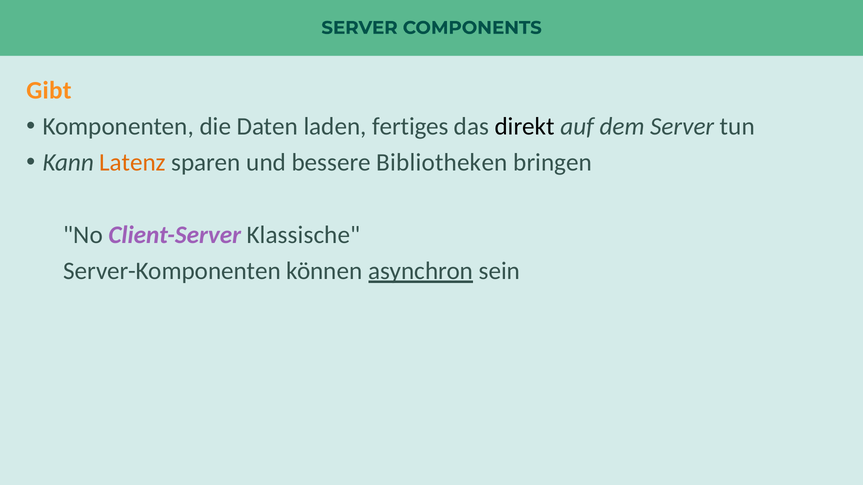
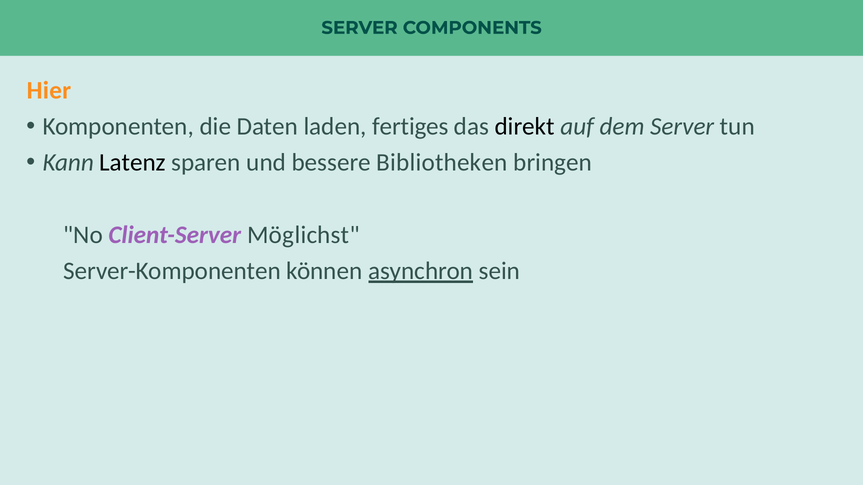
Gibt: Gibt -> Hier
Latenz colour: orange -> black
Klassische: Klassische -> Möglichst
